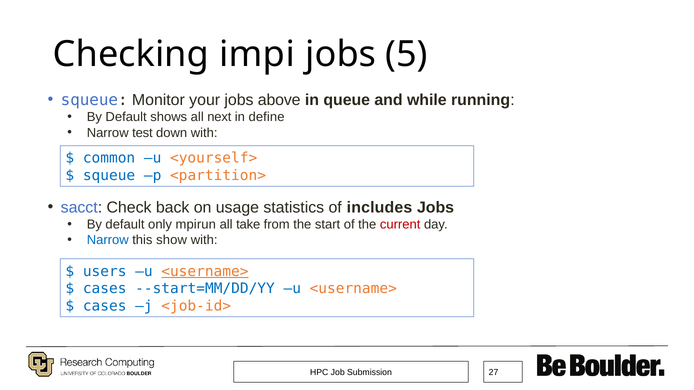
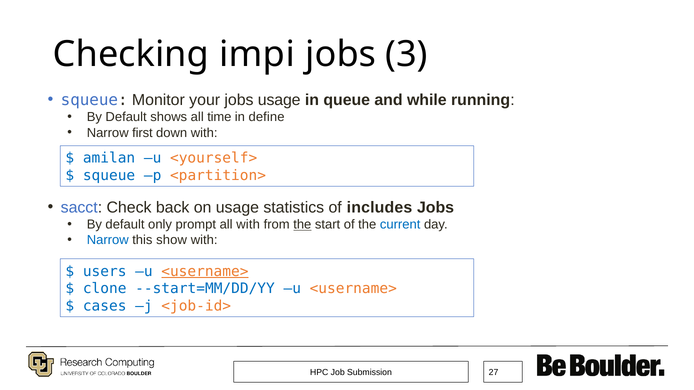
5: 5 -> 3
jobs above: above -> usage
next: next -> time
test: test -> first
common: common -> amilan
mpirun: mpirun -> prompt
all take: take -> with
the at (302, 225) underline: none -> present
current colour: red -> blue
cases at (105, 289): cases -> clone
